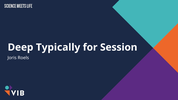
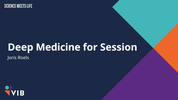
Typically: Typically -> Medicine
